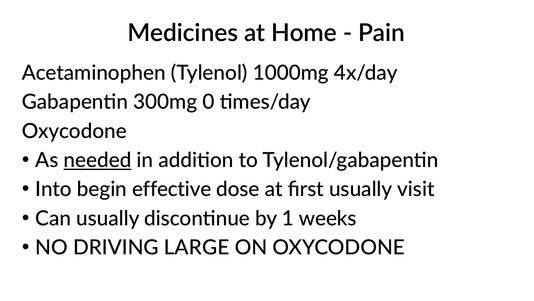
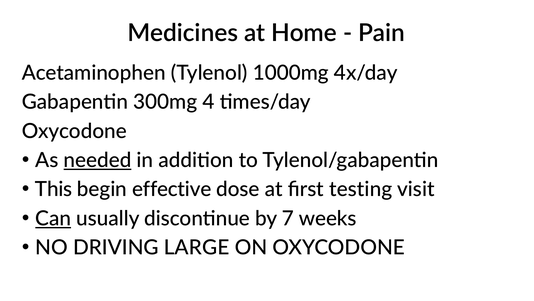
0: 0 -> 4
Into: Into -> This
first usually: usually -> testing
Can underline: none -> present
1: 1 -> 7
